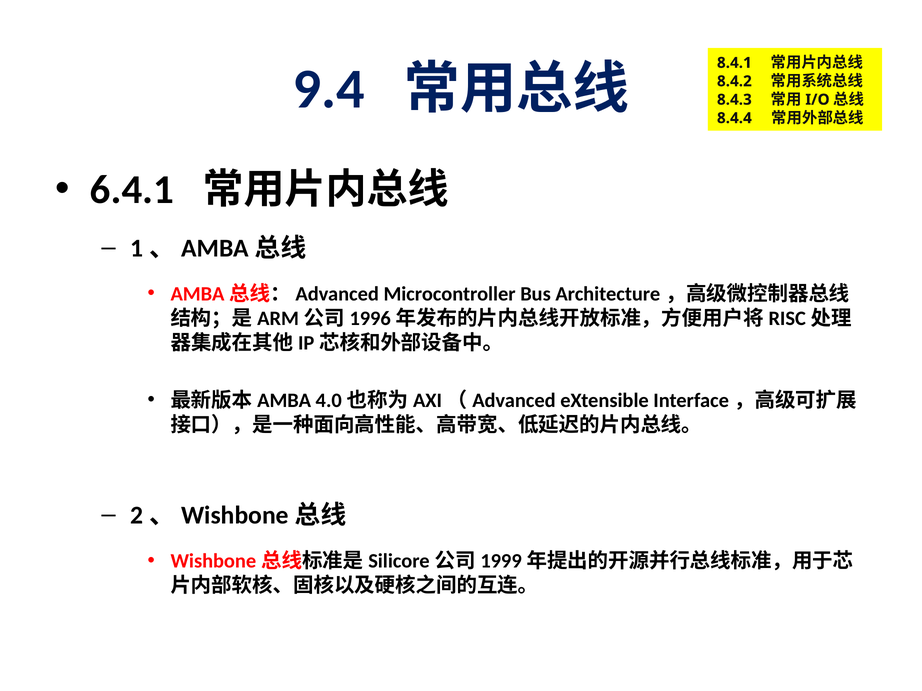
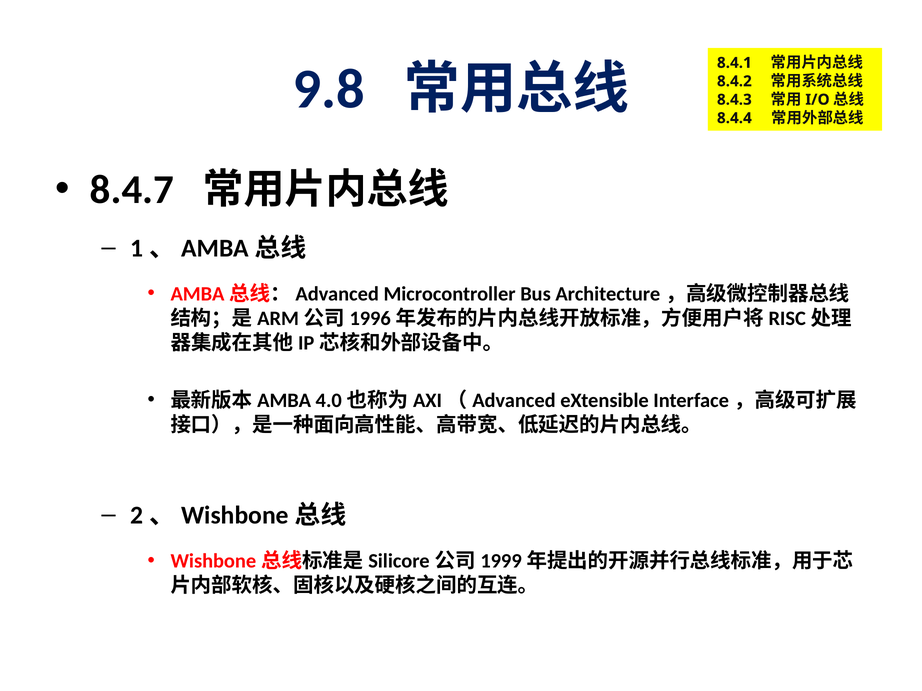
9.4: 9.4 -> 9.8
6.4.1: 6.4.1 -> 8.4.7
